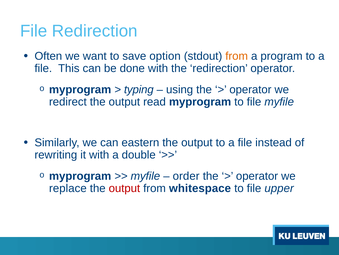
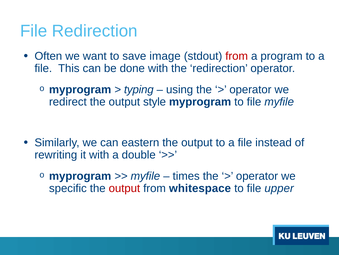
option: option -> image
from at (237, 56) colour: orange -> red
read: read -> style
order: order -> times
replace: replace -> specific
